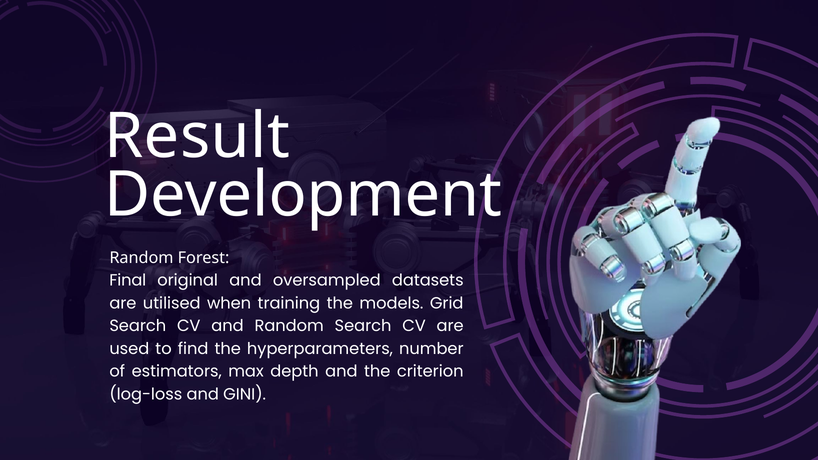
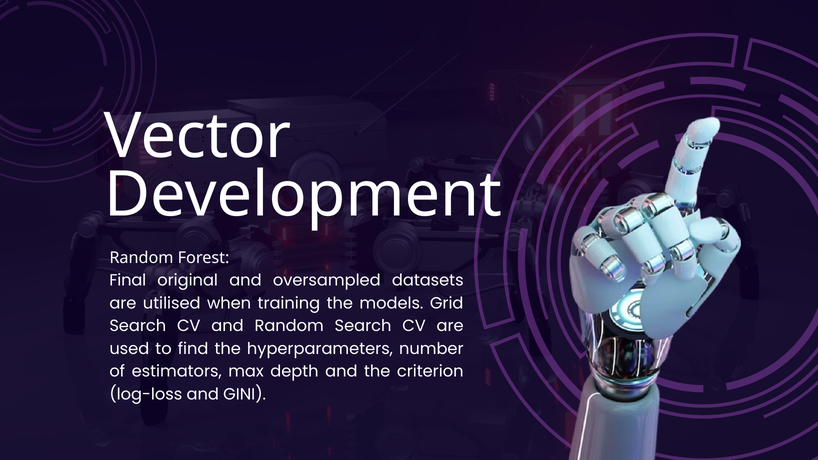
Result: Result -> Vector
